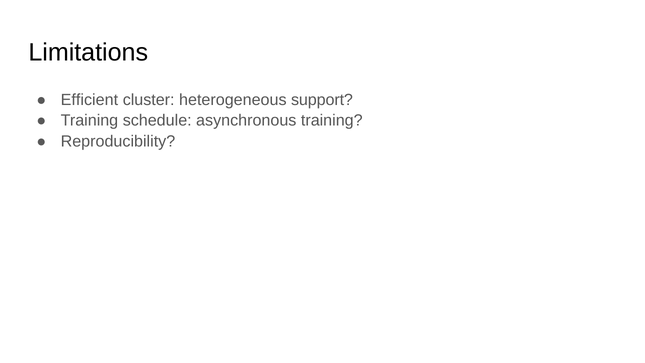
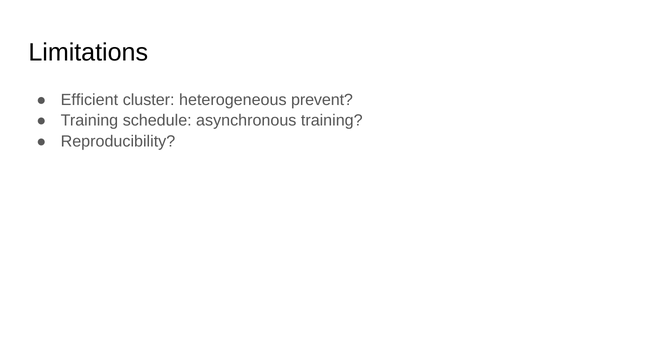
support: support -> prevent
